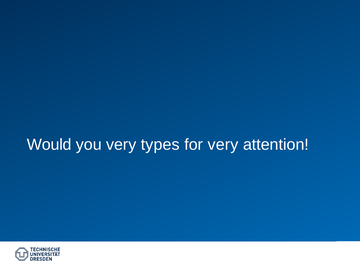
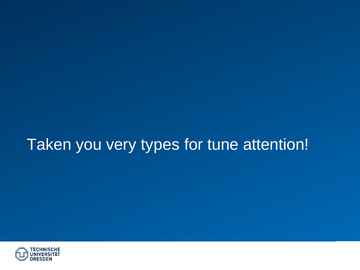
Would: Would -> Taken
for very: very -> tune
